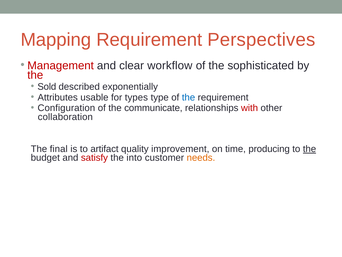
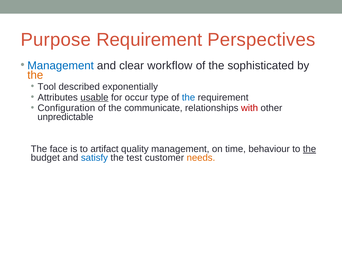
Mapping: Mapping -> Purpose
Management at (61, 65) colour: red -> blue
the at (35, 75) colour: red -> orange
Sold: Sold -> Tool
usable underline: none -> present
types: types -> occur
collaboration: collaboration -> unpredictable
final: final -> face
quality improvement: improvement -> management
producing: producing -> behaviour
satisfy colour: red -> blue
into: into -> test
